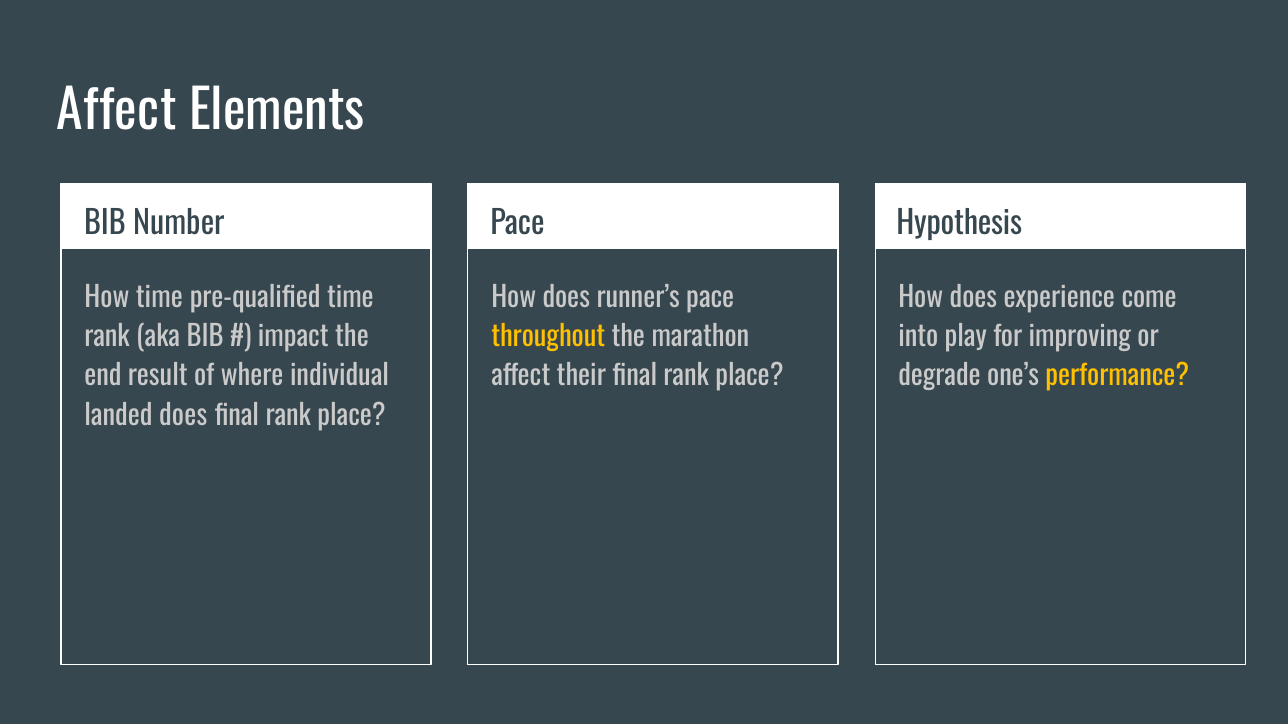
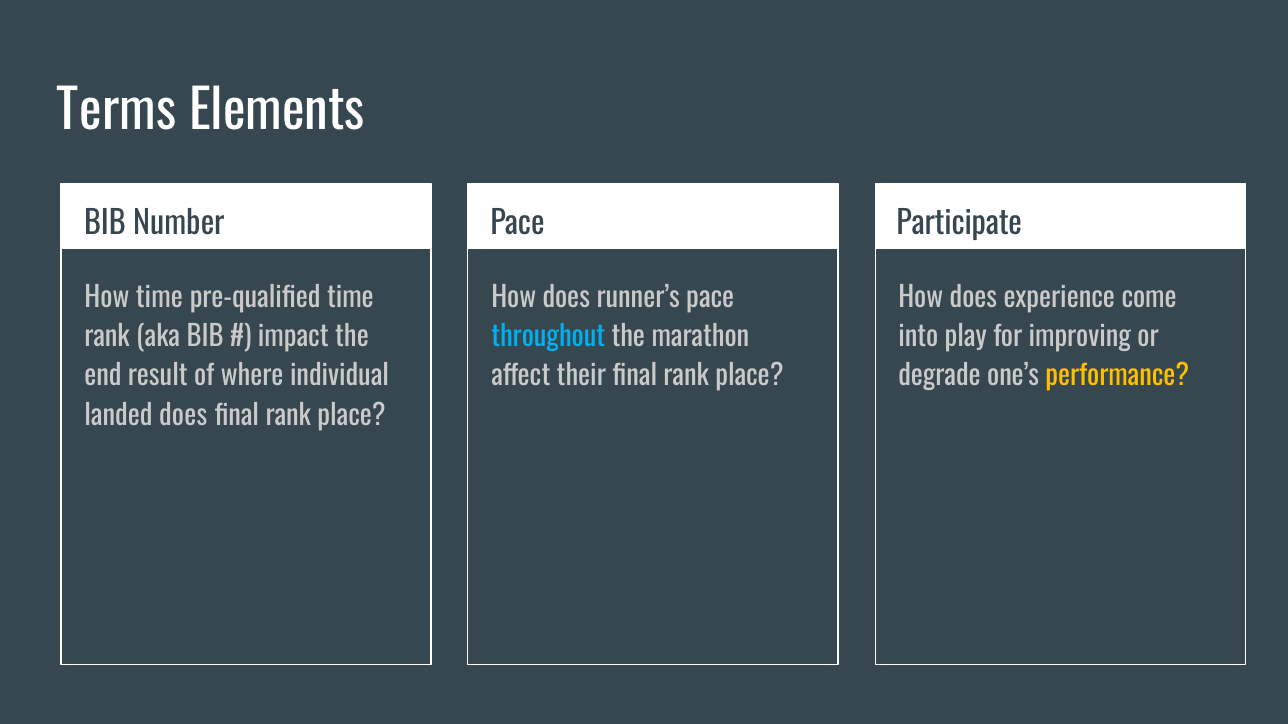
Affect at (117, 112): Affect -> Terms
Hypothesis: Hypothesis -> Participate
throughout colour: yellow -> light blue
